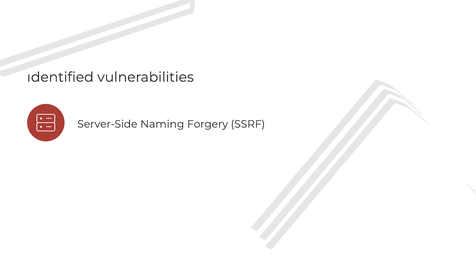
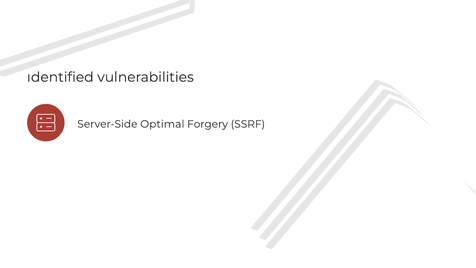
Naming: Naming -> Optimal
